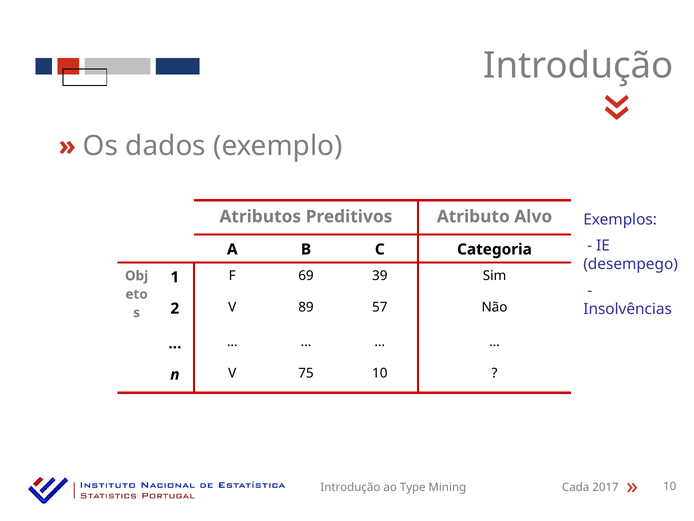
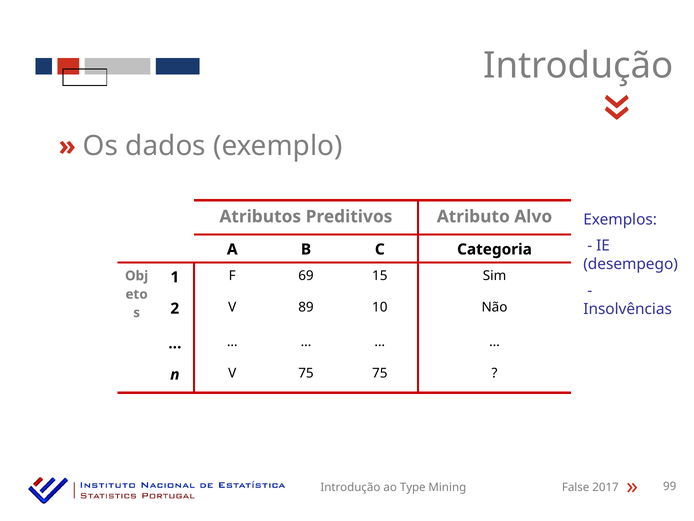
39: 39 -> 15
57: 57 -> 10
75 10: 10 -> 75
Cada: Cada -> False
2017 10: 10 -> 99
